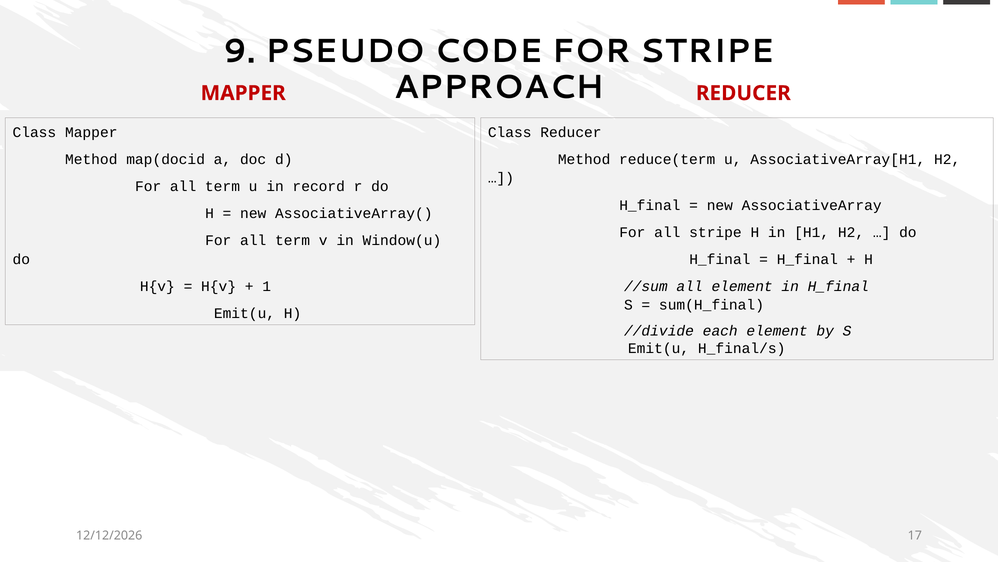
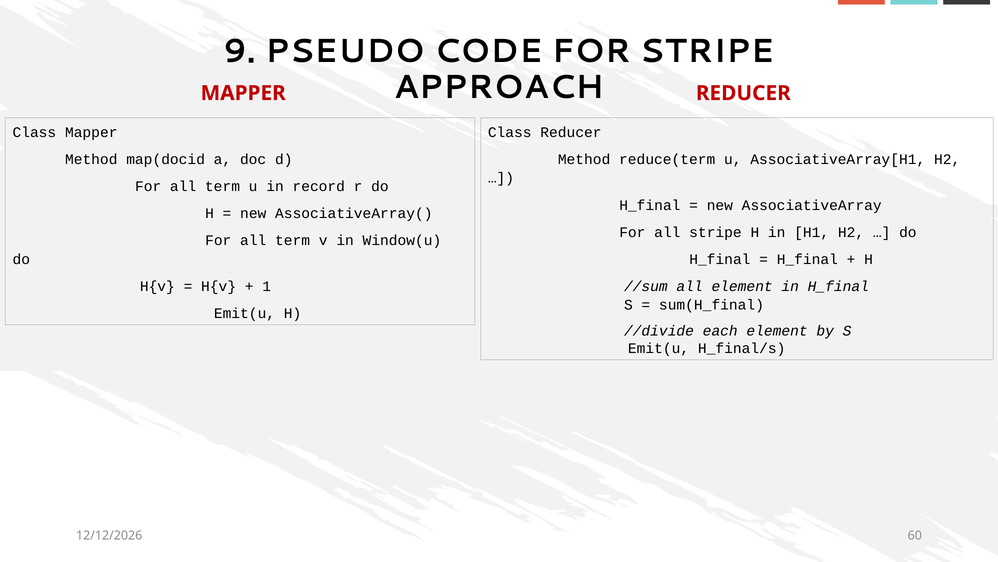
17: 17 -> 60
